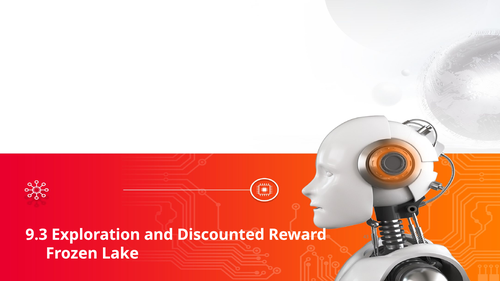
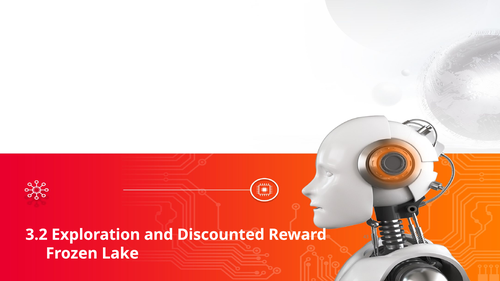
9.3: 9.3 -> 3.2
